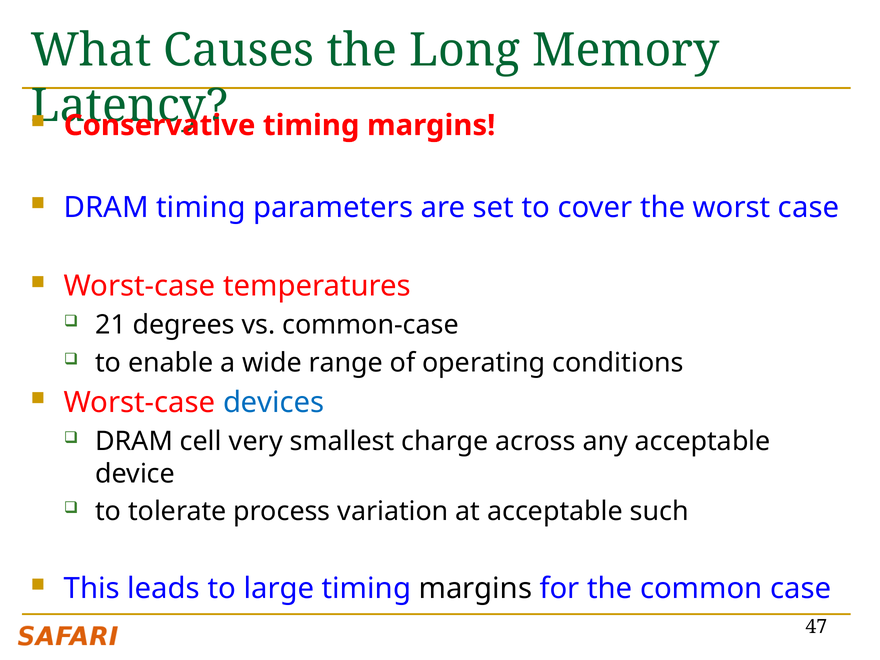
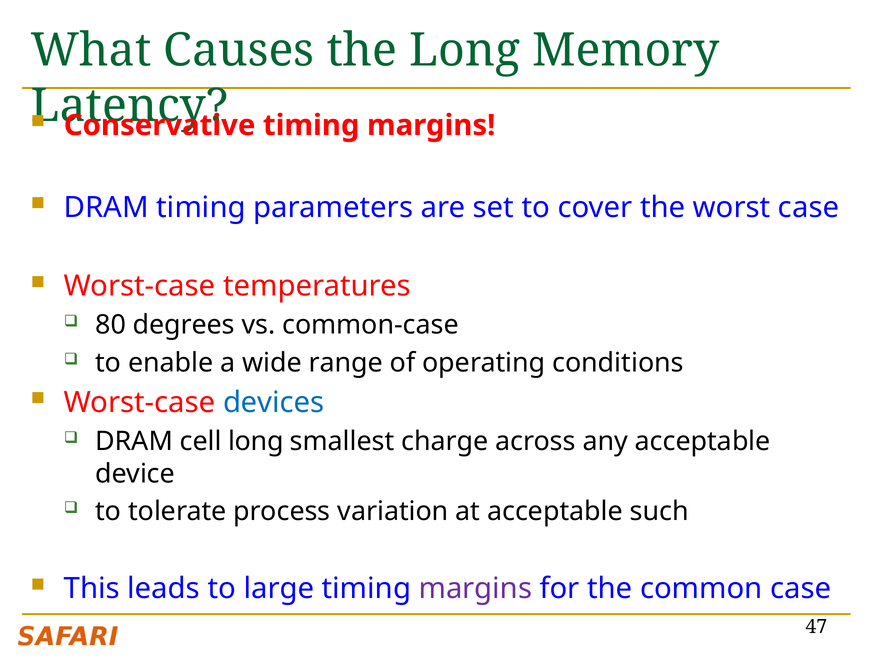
21: 21 -> 80
cell very: very -> long
margins at (475, 589) colour: black -> purple
